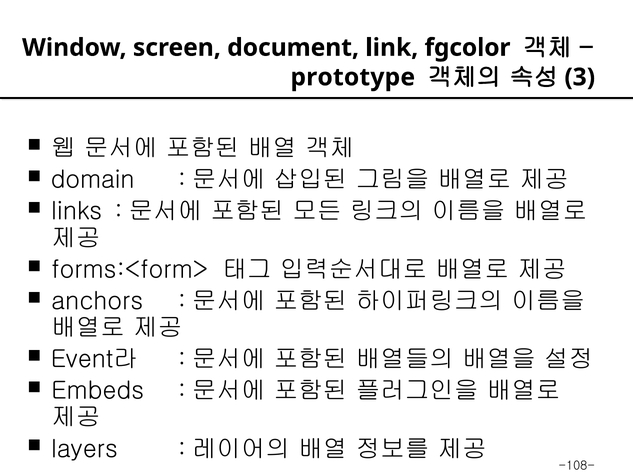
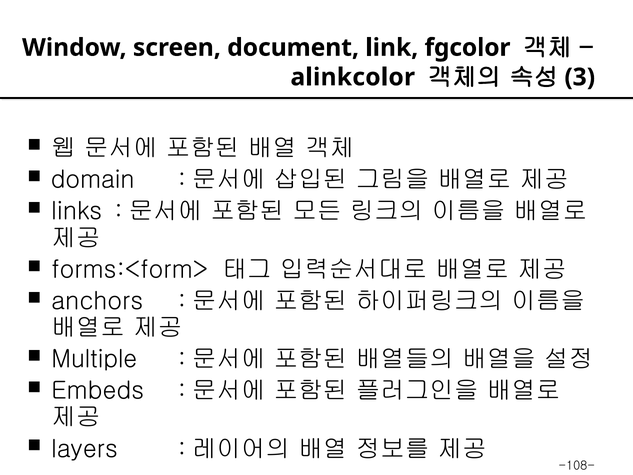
prototype: prototype -> alinkcolor
Event라: Event라 -> Multiple
